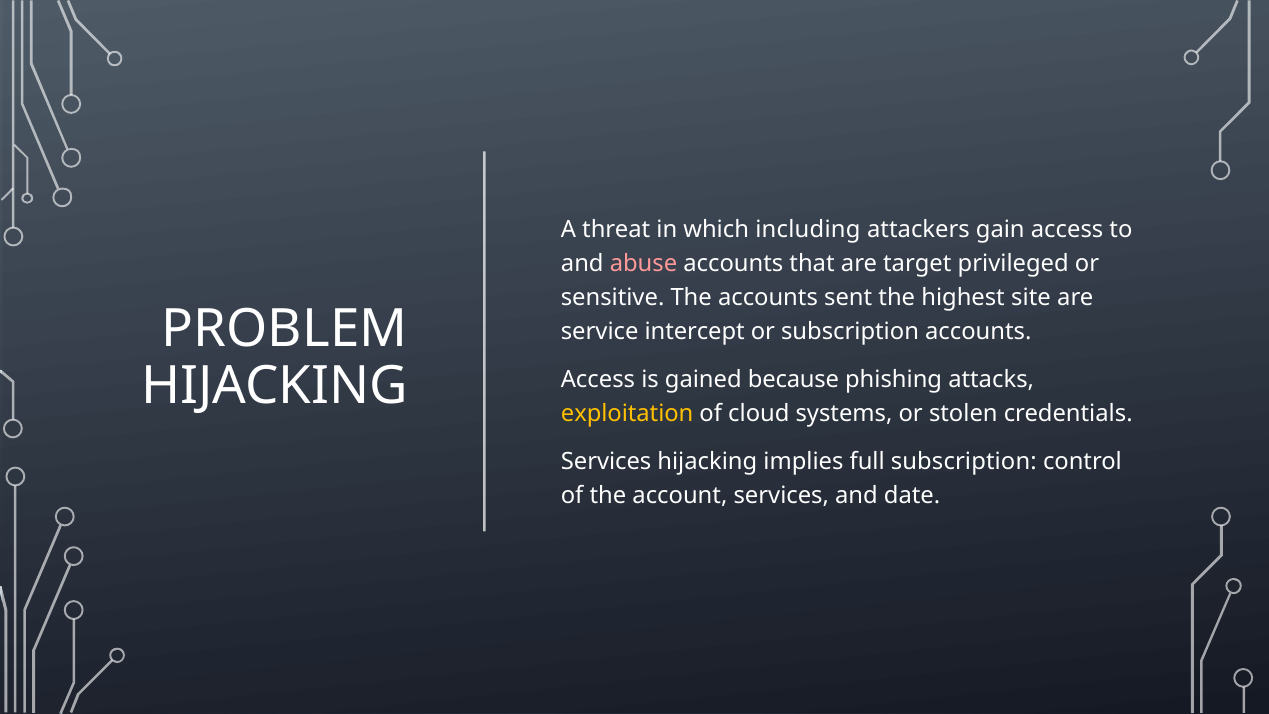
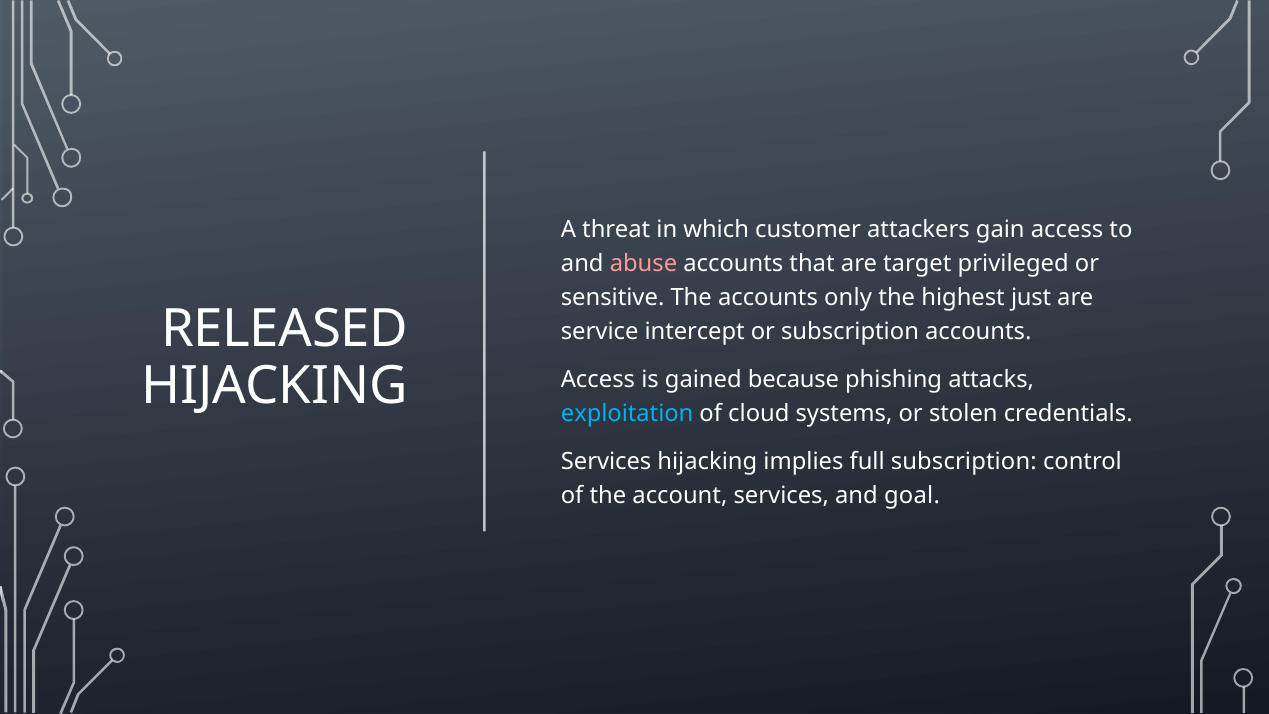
including: including -> customer
sent: sent -> only
site: site -> just
PROBLEM: PROBLEM -> RELEASED
exploitation colour: yellow -> light blue
date: date -> goal
